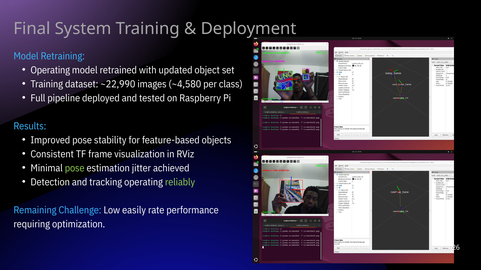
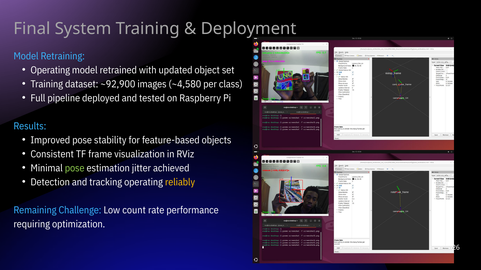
~22,990: ~22,990 -> ~92,900
reliably colour: light green -> yellow
easily: easily -> count
